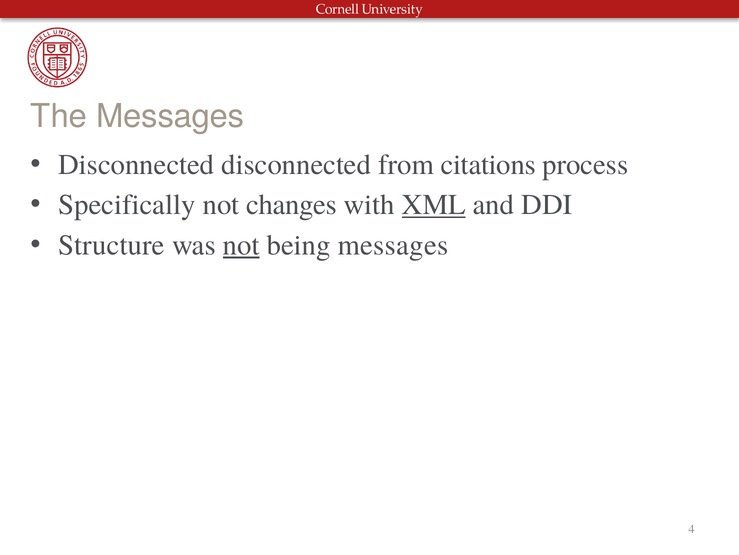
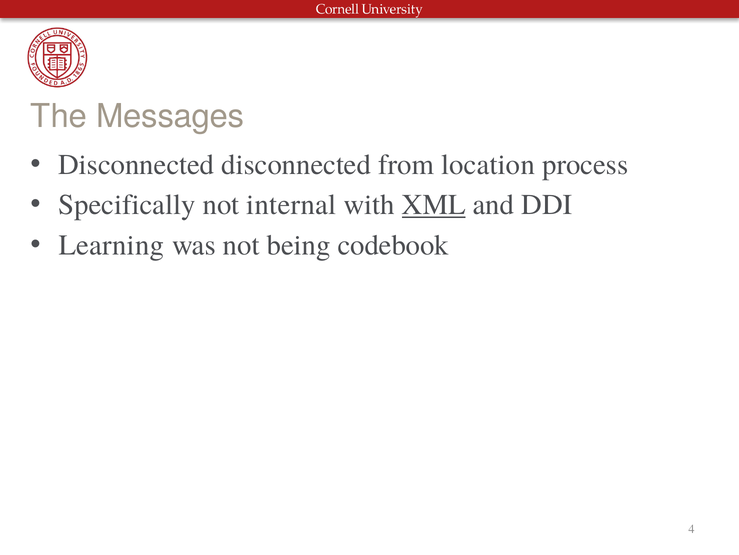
citations: citations -> location
changes: changes -> internal
Structure: Structure -> Learning
not at (241, 245) underline: present -> none
being messages: messages -> codebook
